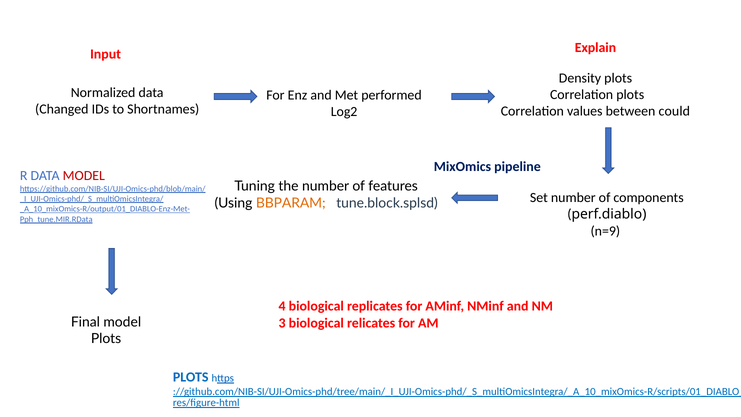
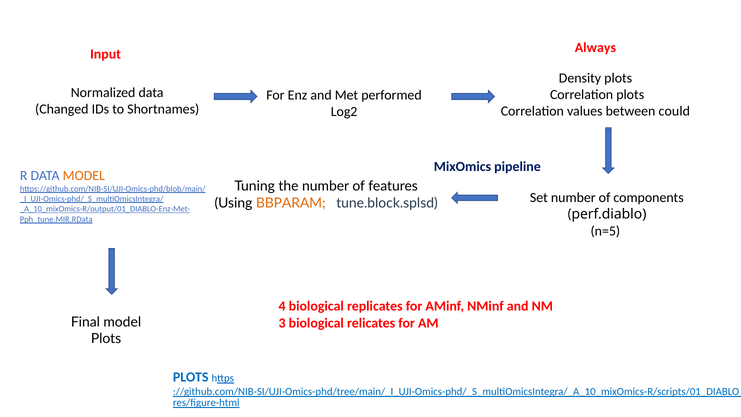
Explain: Explain -> Always
MODEL at (84, 176) colour: red -> orange
n=9: n=9 -> n=5
